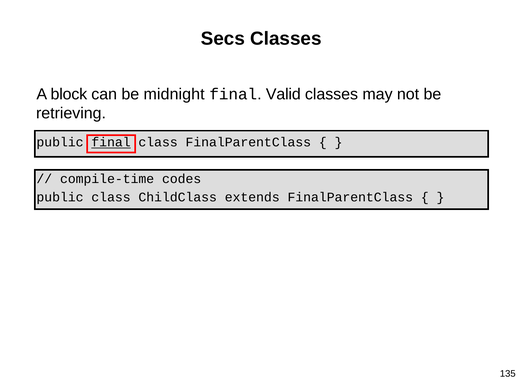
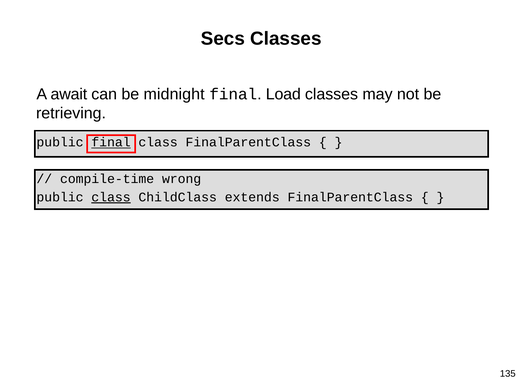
block: block -> await
Valid: Valid -> Load
codes: codes -> wrong
class at (111, 197) underline: none -> present
